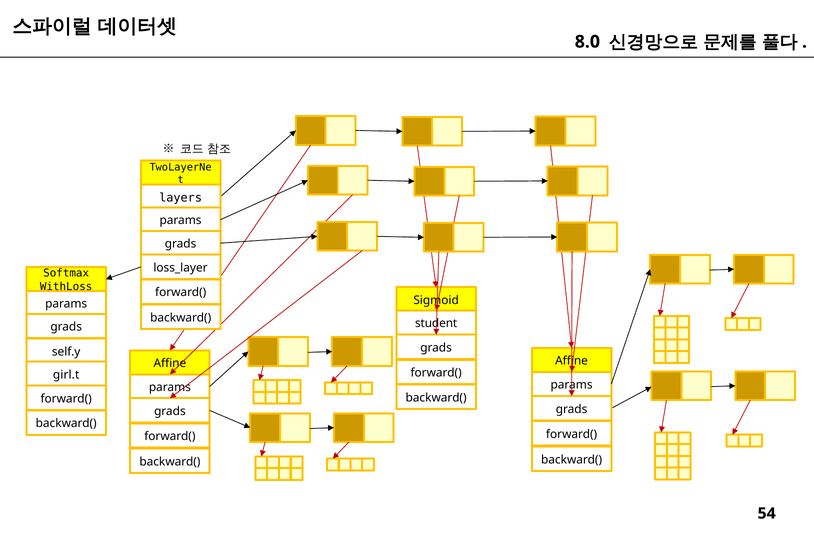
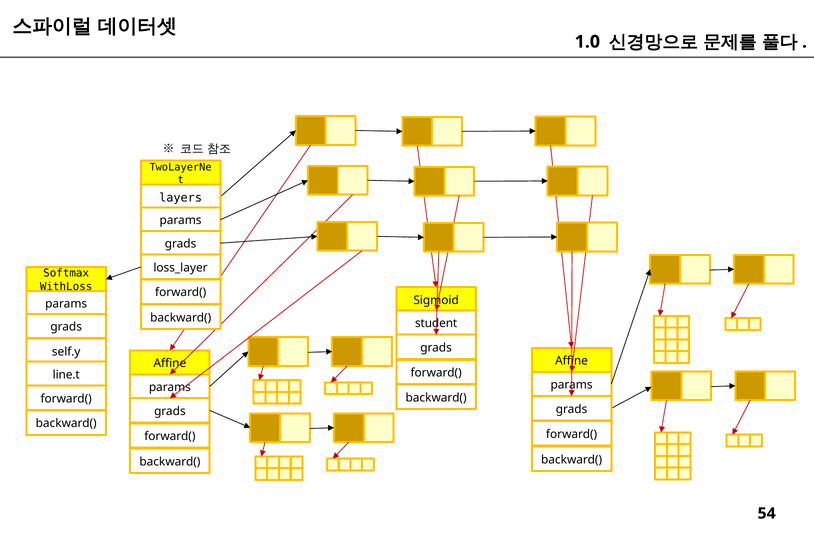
8.0: 8.0 -> 1.0
girl.t: girl.t -> line.t
